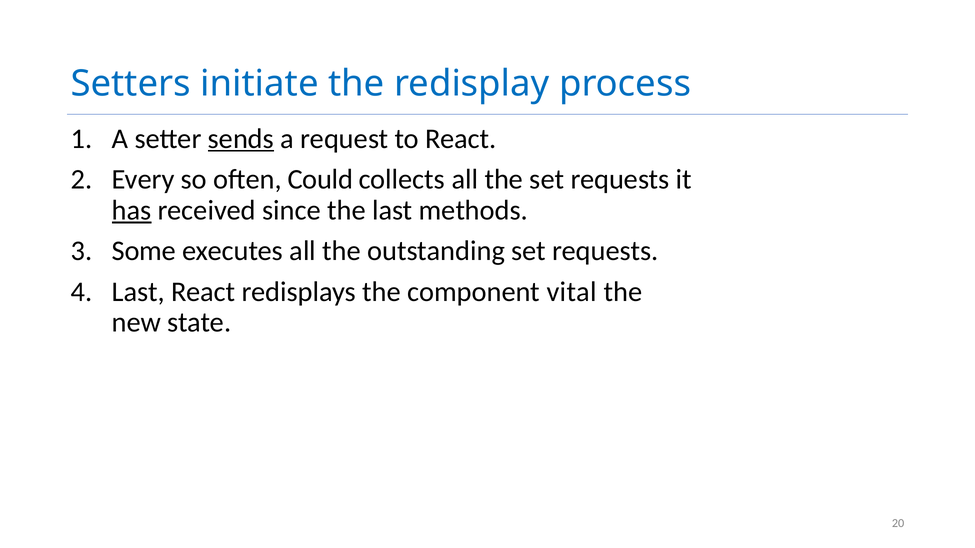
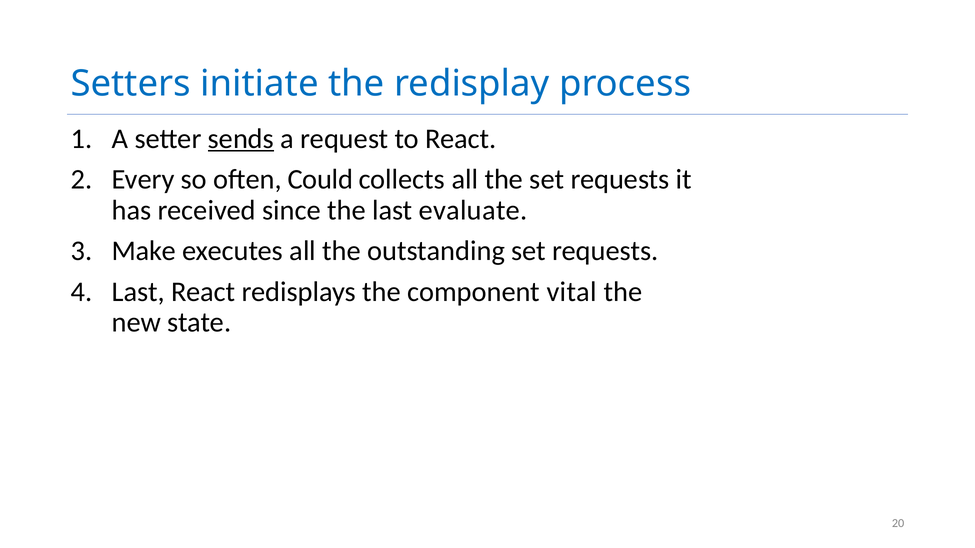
has underline: present -> none
methods: methods -> evaluate
Some: Some -> Make
